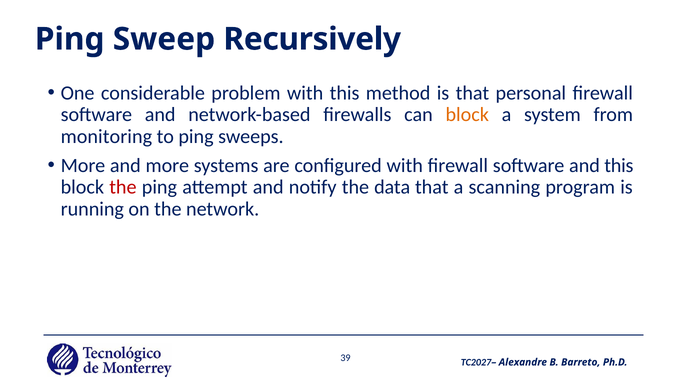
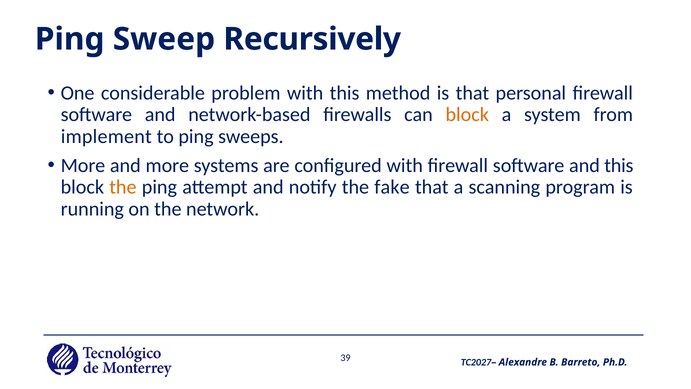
monitoring: monitoring -> implement
the at (123, 187) colour: red -> orange
data: data -> fake
